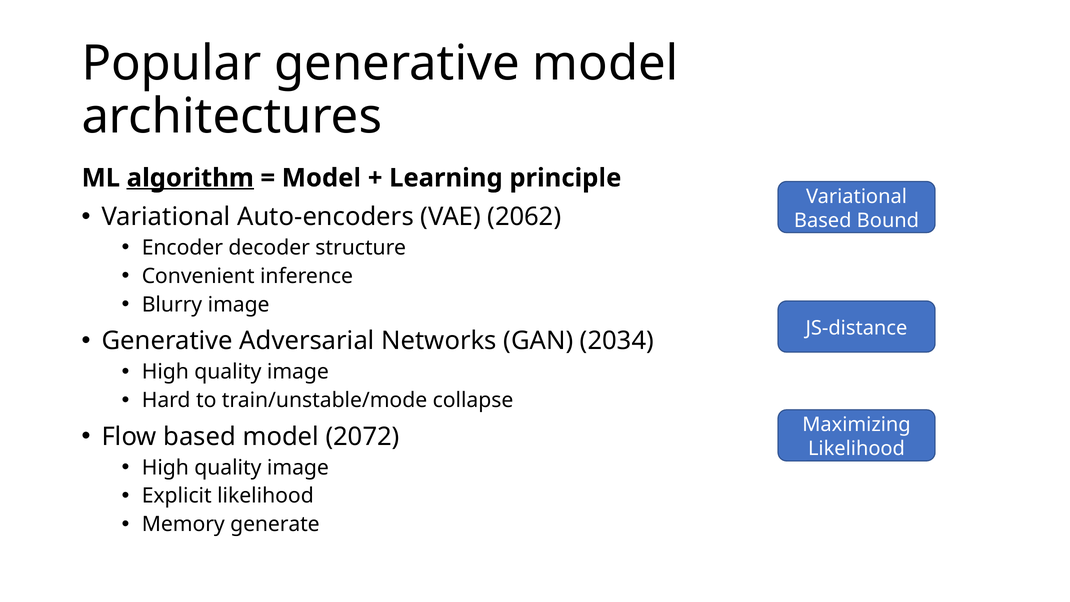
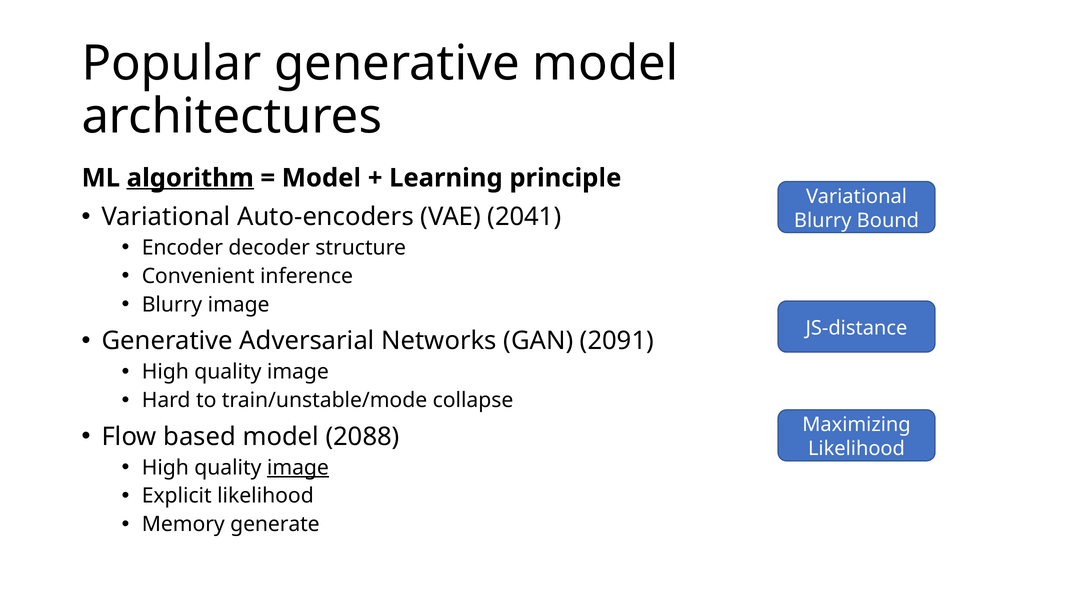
2062: 2062 -> 2041
Based at (823, 220): Based -> Blurry
2034: 2034 -> 2091
2072: 2072 -> 2088
image at (298, 467) underline: none -> present
